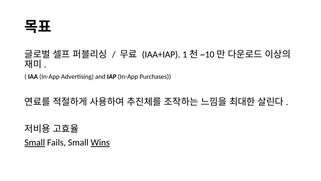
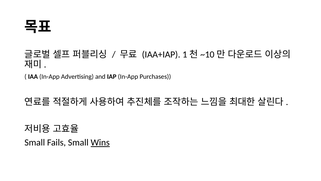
Small at (35, 142) underline: present -> none
